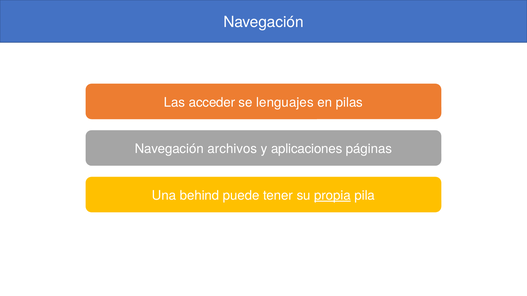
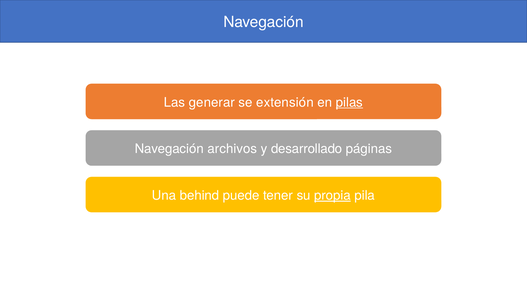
acceder: acceder -> generar
lenguajes: lenguajes -> extensión
pilas underline: none -> present
aplicaciones: aplicaciones -> desarrollado
